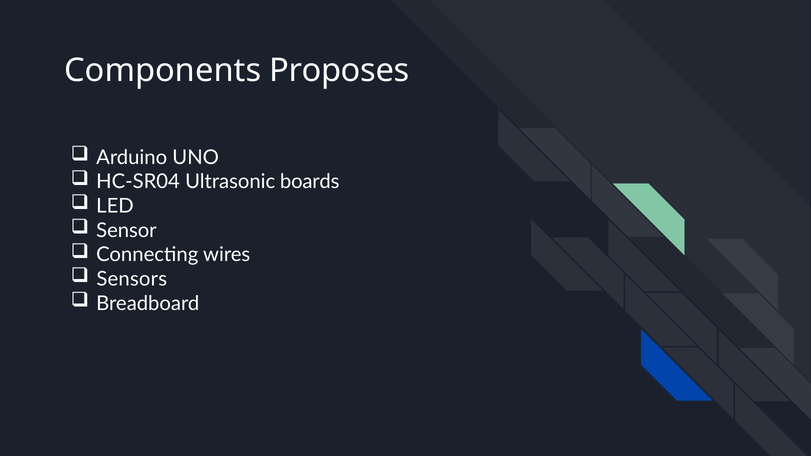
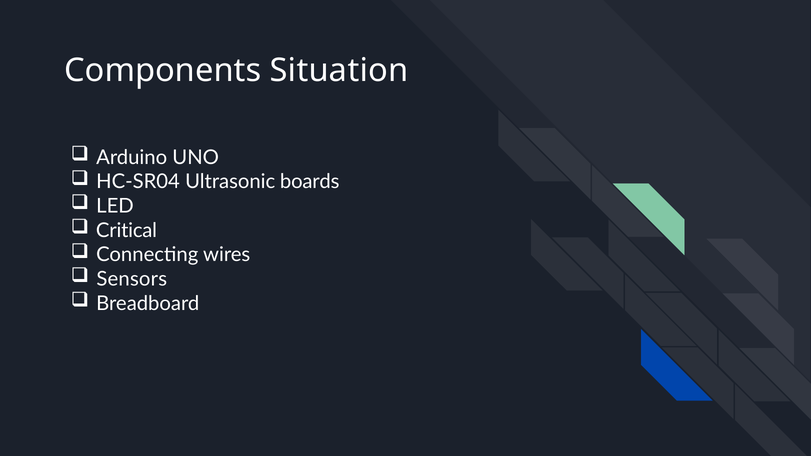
Proposes: Proposes -> Situation
Sensor: Sensor -> Critical
